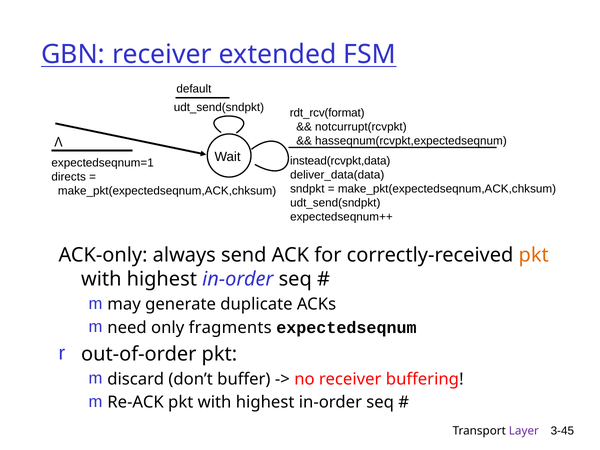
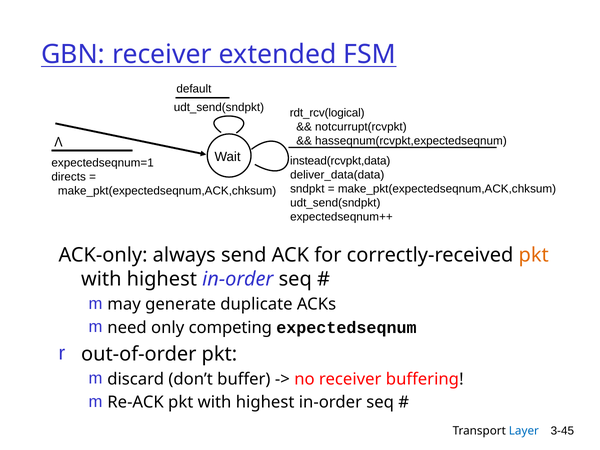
rdt_rcv(format: rdt_rcv(format -> rdt_rcv(logical
fragments: fragments -> competing
Layer colour: purple -> blue
